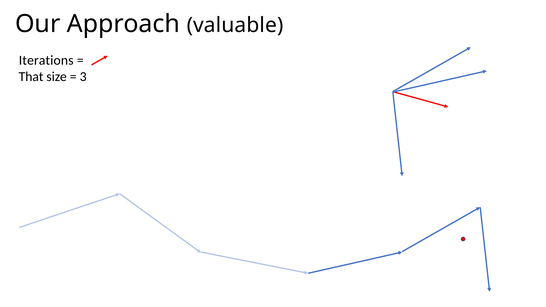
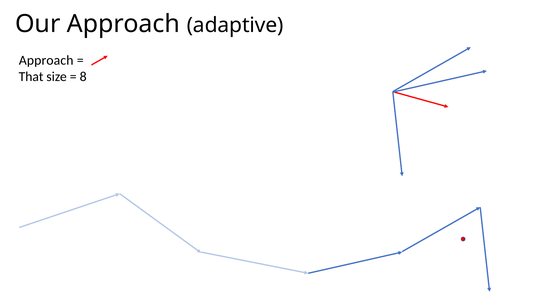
valuable: valuable -> adaptive
Iterations at (46, 60): Iterations -> Approach
3: 3 -> 8
